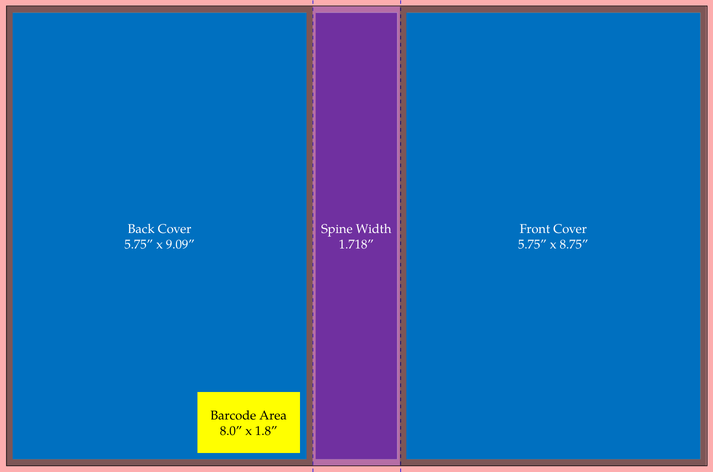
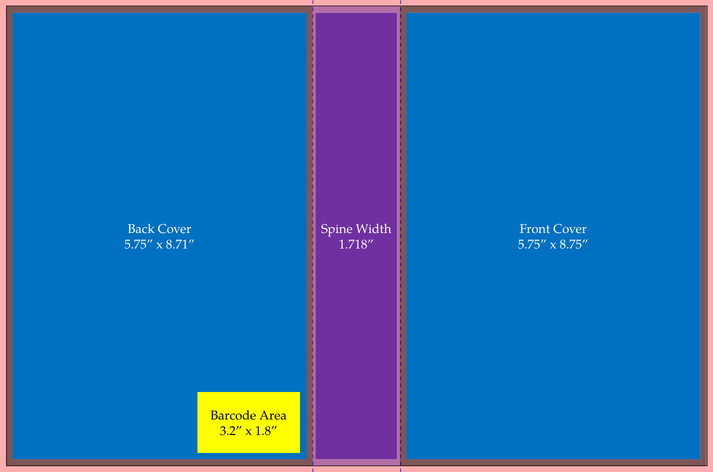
9.09: 9.09 -> 8.71
8.0: 8.0 -> 3.2
